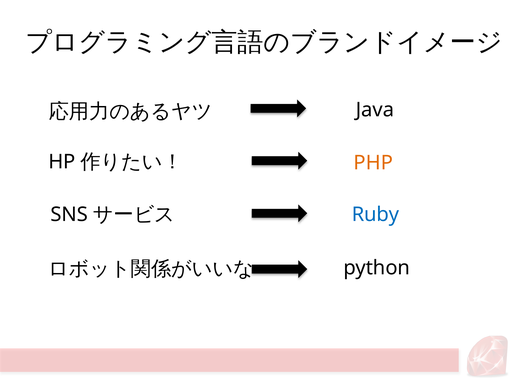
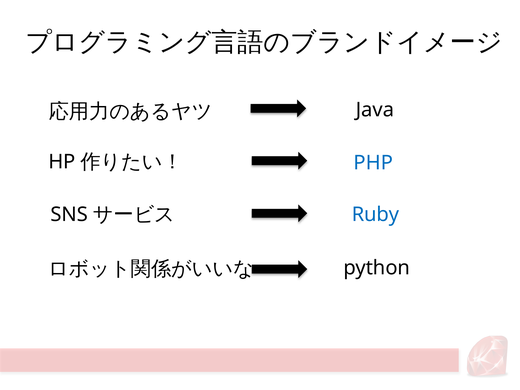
PHP colour: orange -> blue
